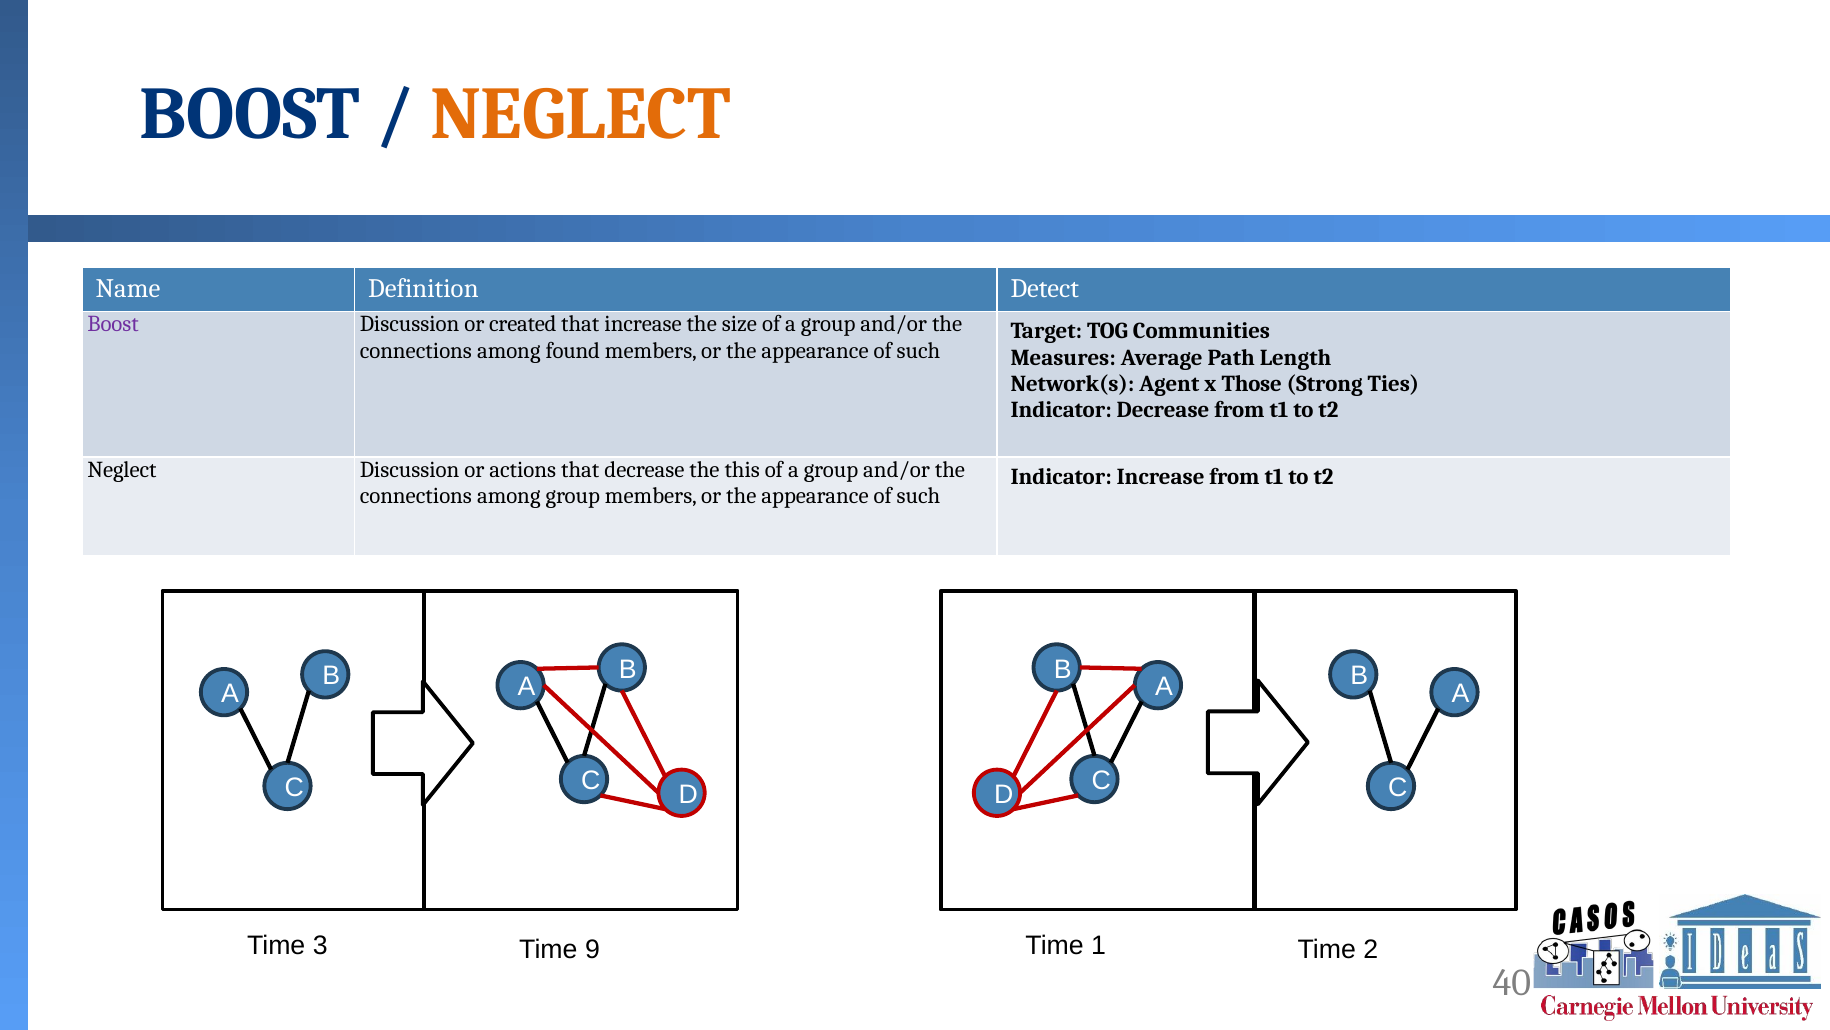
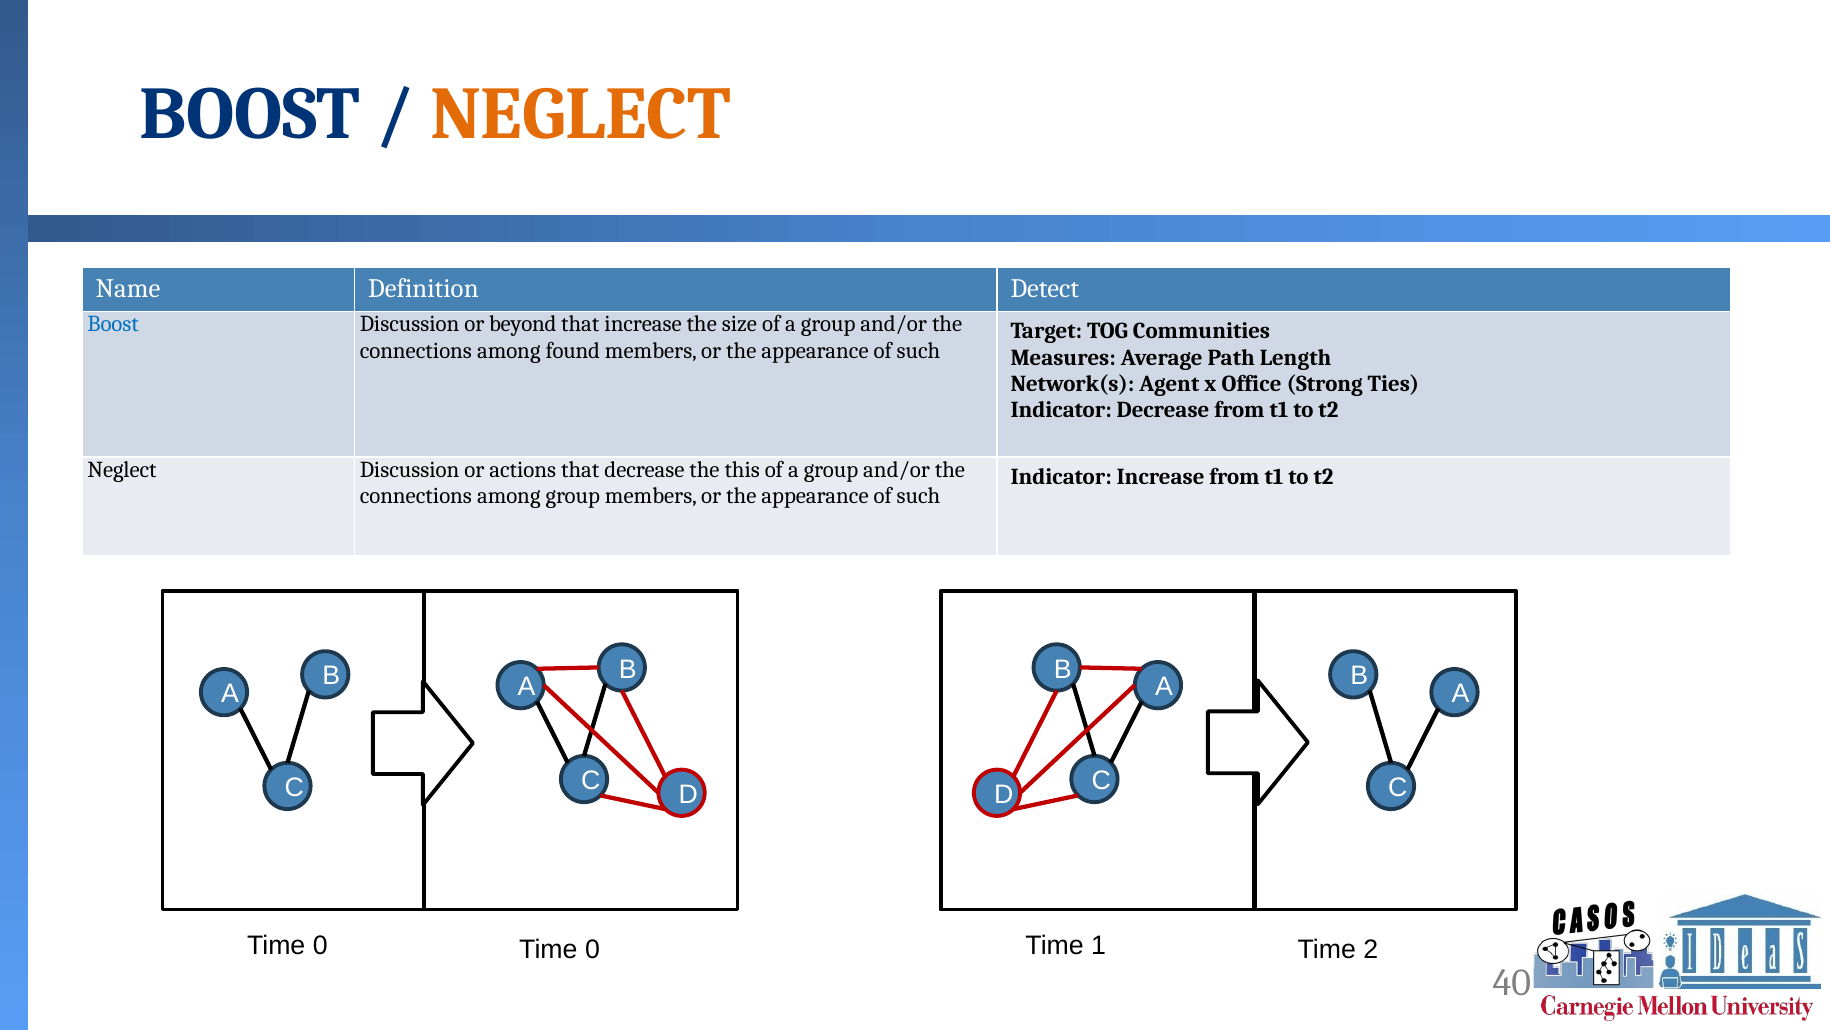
Boost at (113, 324) colour: purple -> blue
created: created -> beyond
Those: Those -> Office
3 at (320, 945): 3 -> 0
9 at (592, 949): 9 -> 0
